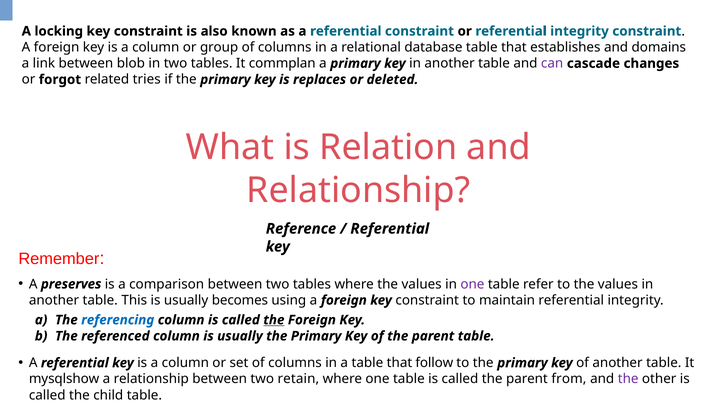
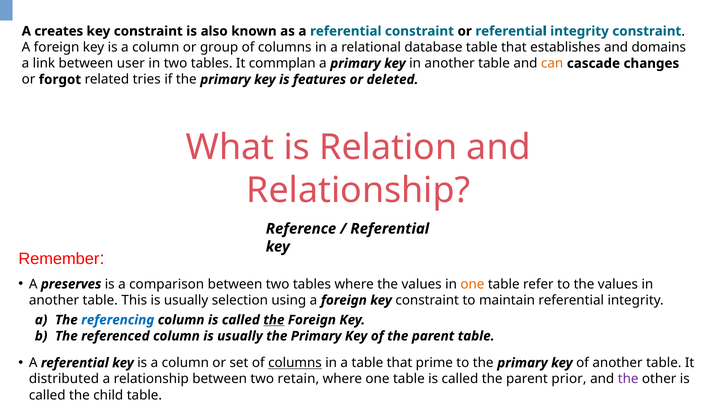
locking: locking -> creates
blob: blob -> user
can colour: purple -> orange
replaces: replaces -> features
one at (472, 284) colour: purple -> orange
becomes: becomes -> selection
columns at (295, 363) underline: none -> present
follow: follow -> prime
mysqlshow: mysqlshow -> distributed
from: from -> prior
